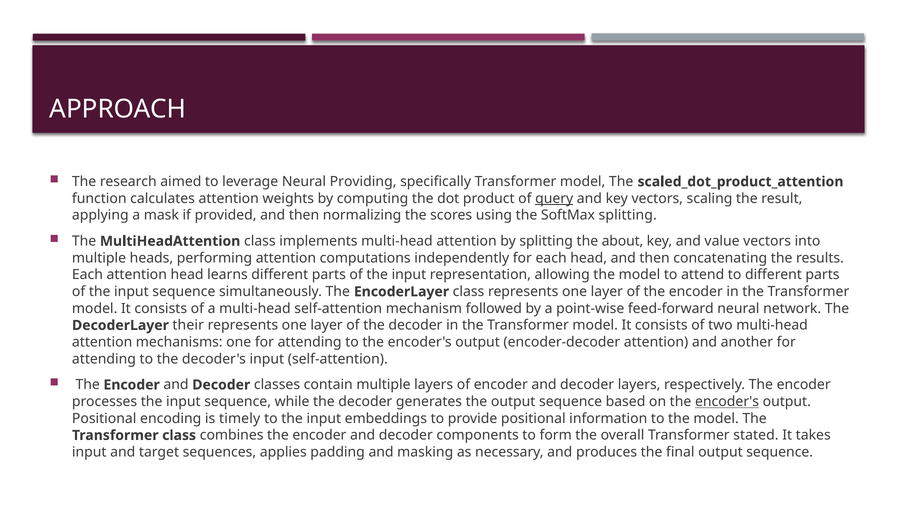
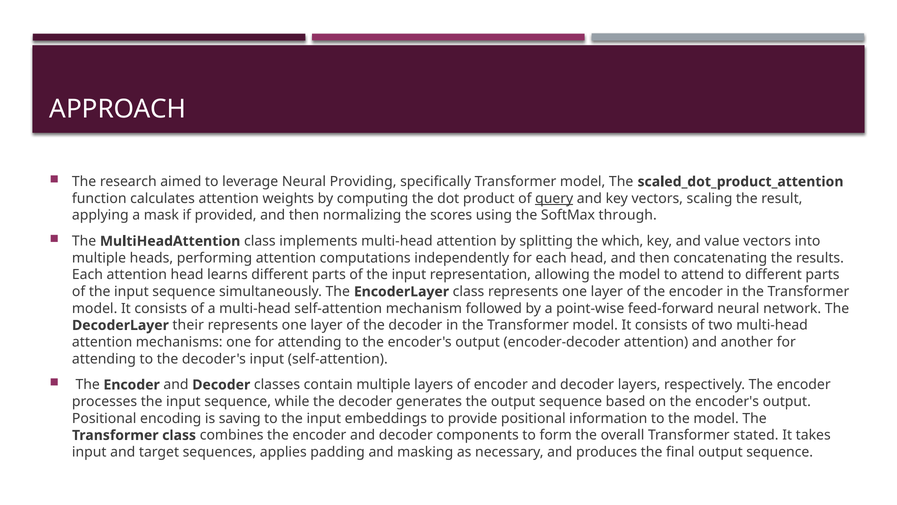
SoftMax splitting: splitting -> through
about: about -> which
encoder's at (727, 401) underline: present -> none
timely: timely -> saving
